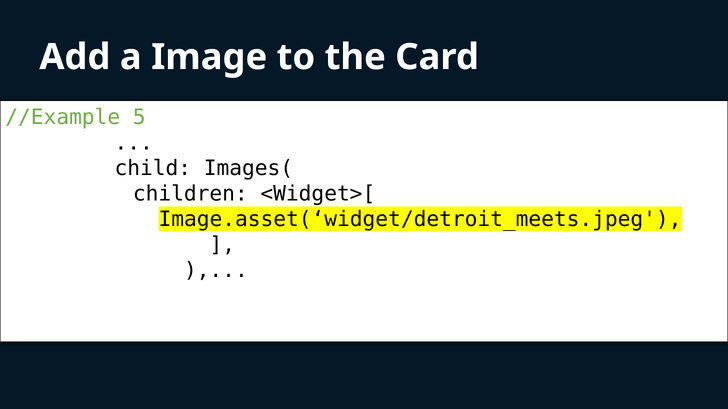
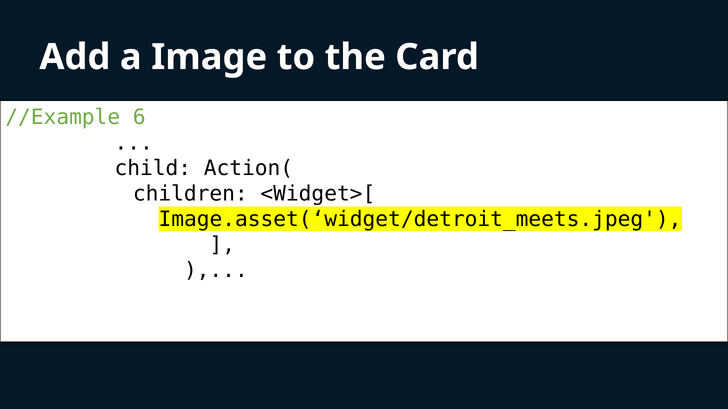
5: 5 -> 6
Images(: Images( -> Action(
